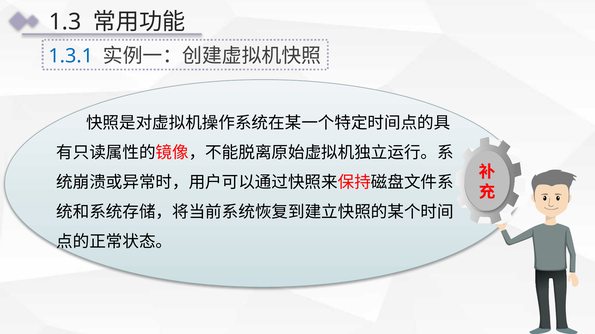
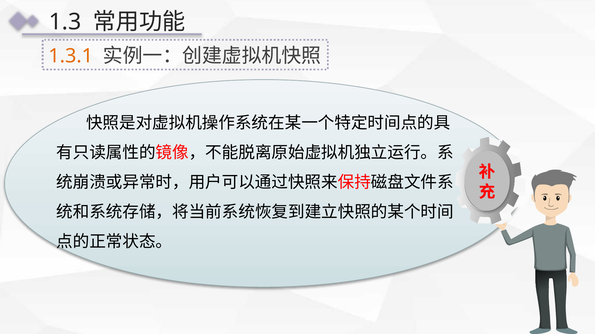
1.3.1 colour: blue -> orange
